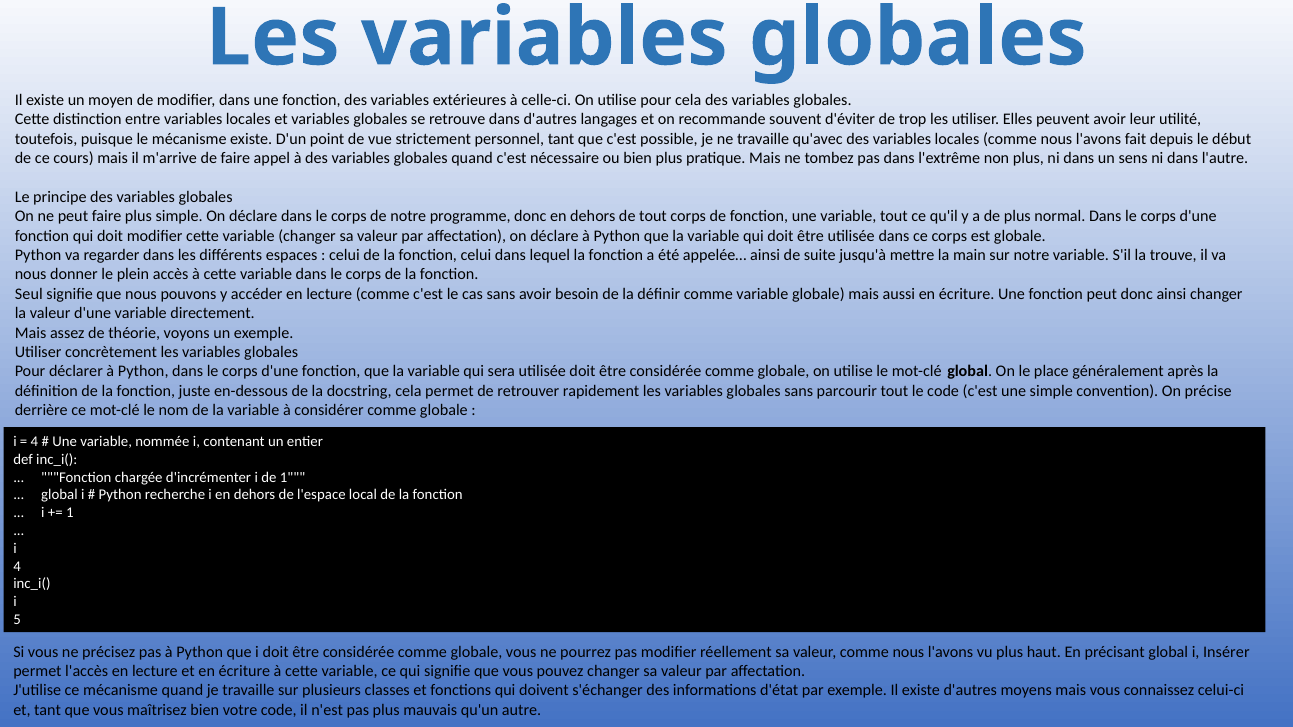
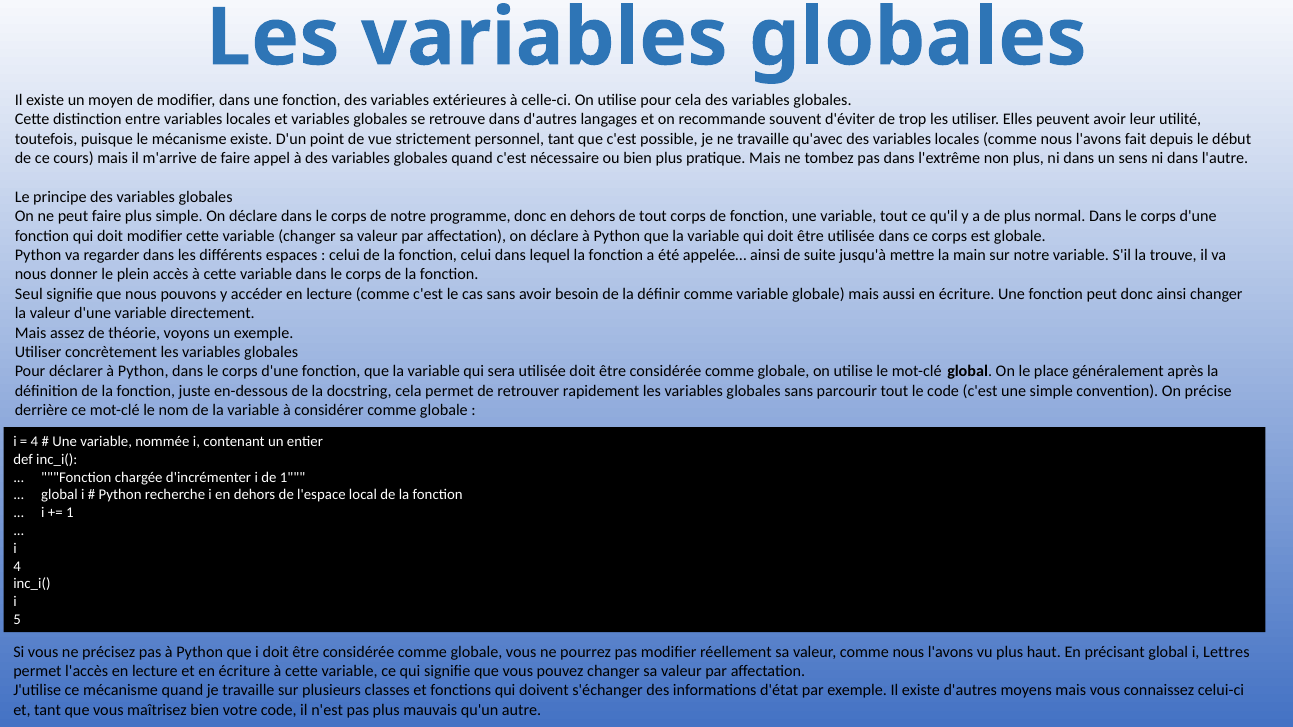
Insérer: Insérer -> Lettres
